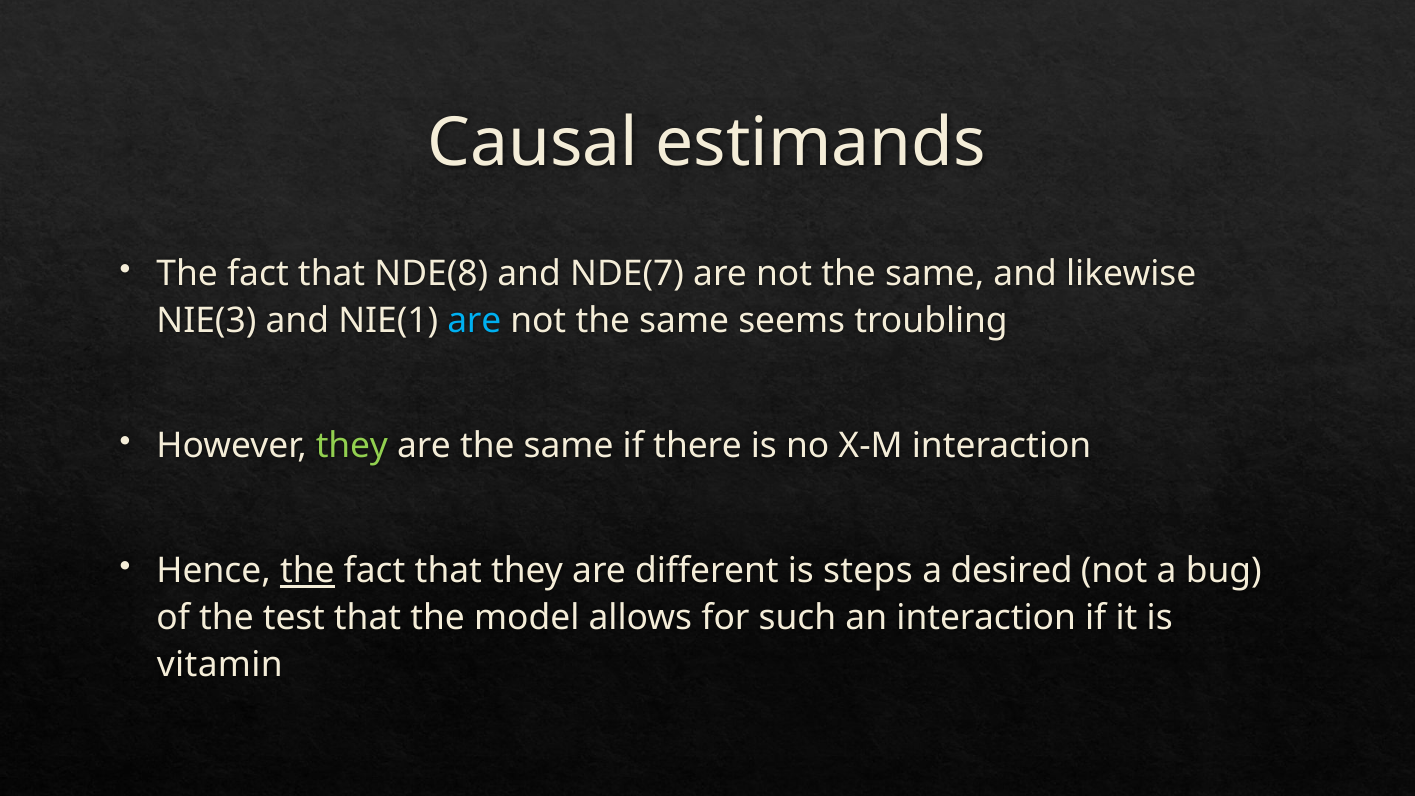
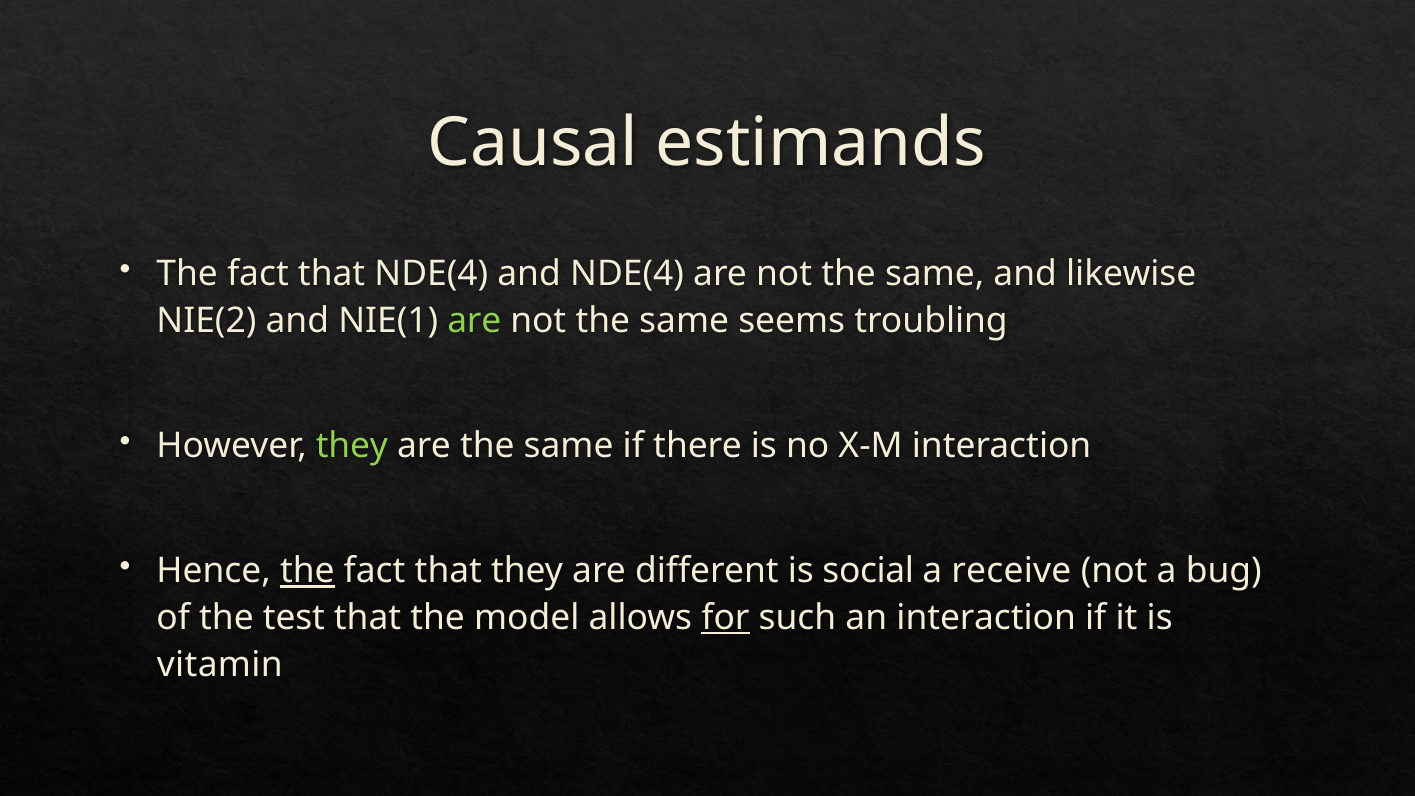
that NDE(8: NDE(8 -> NDE(4
and NDE(7: NDE(7 -> NDE(4
NIE(3: NIE(3 -> NIE(2
are at (474, 321) colour: light blue -> light green
steps: steps -> social
desired: desired -> receive
for underline: none -> present
